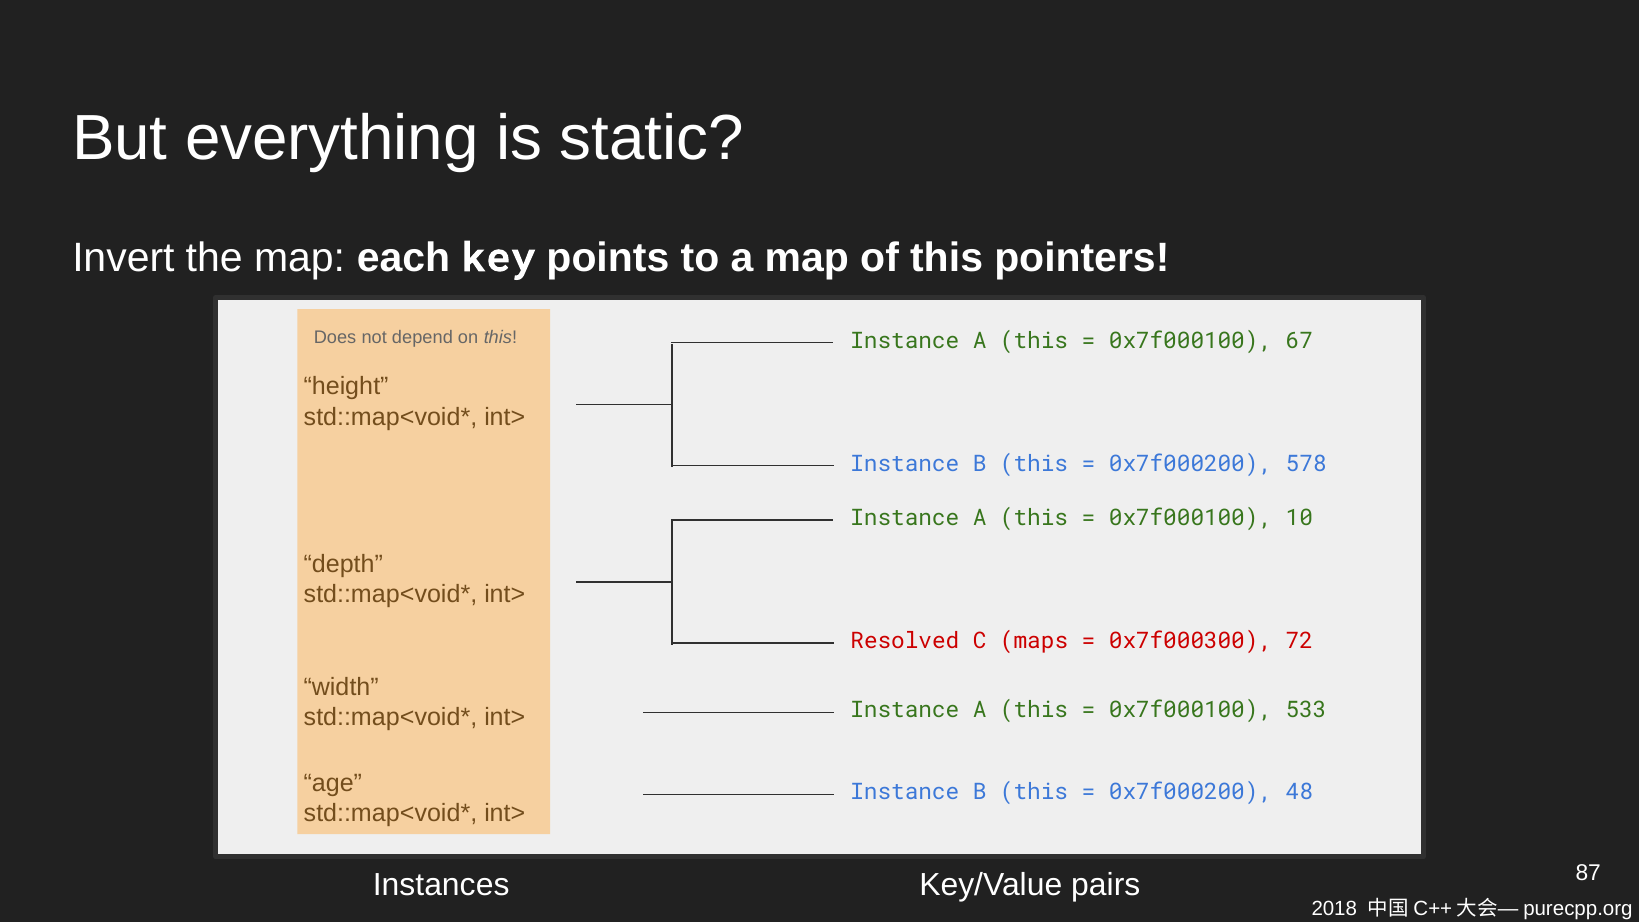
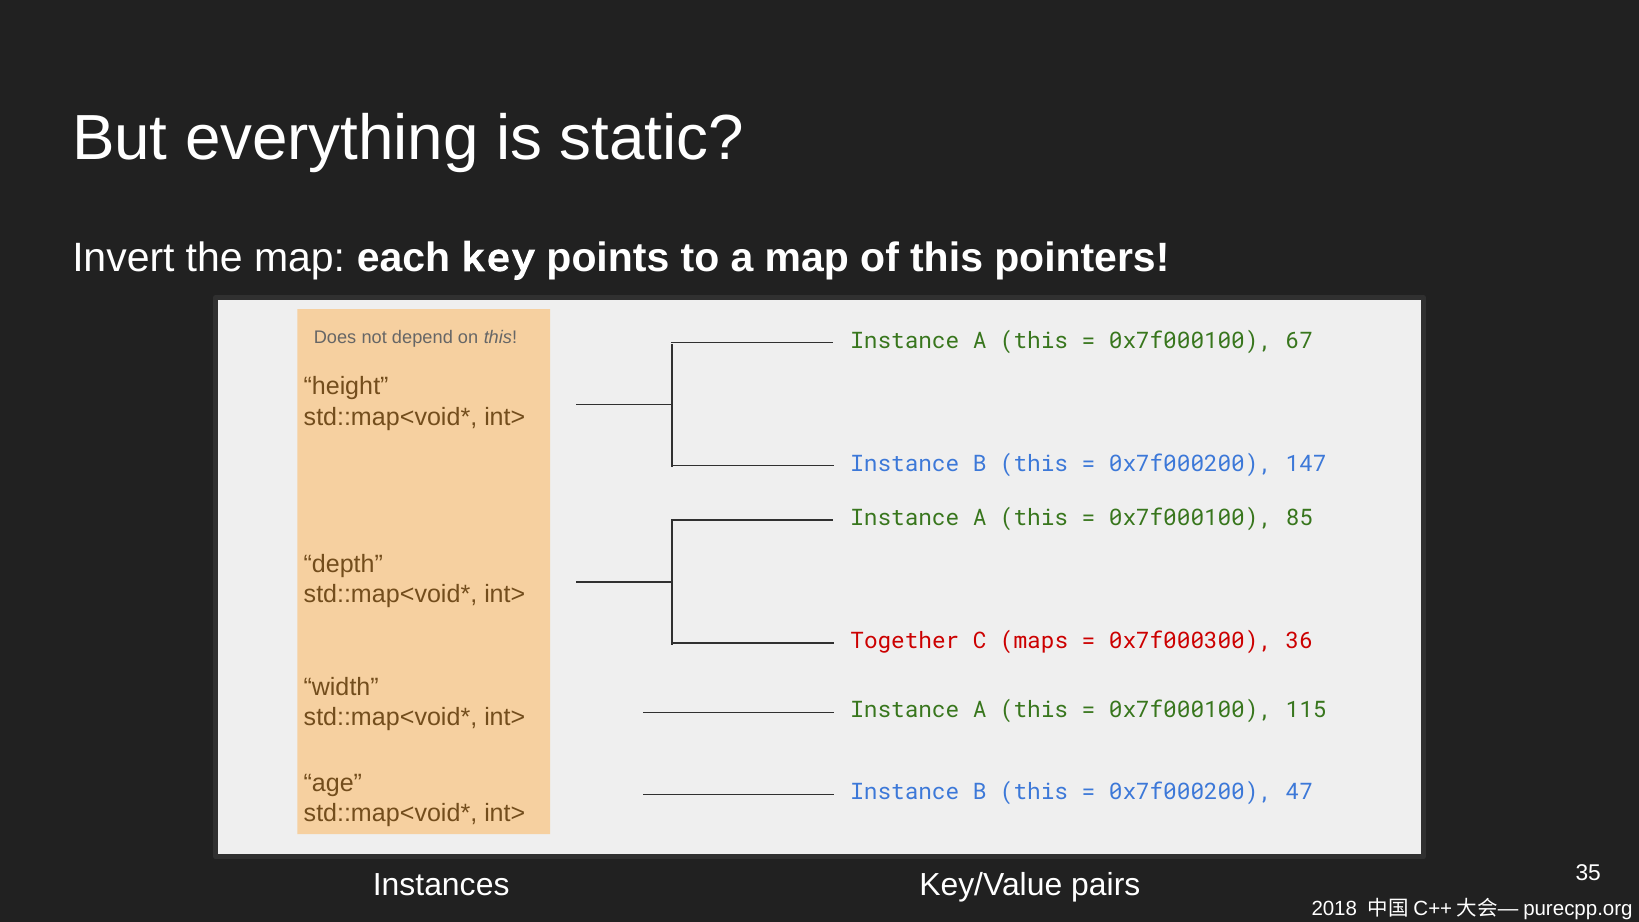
578: 578 -> 147
10: 10 -> 85
Resolved: Resolved -> Together
72: 72 -> 36
533: 533 -> 115
48: 48 -> 47
87: 87 -> 35
